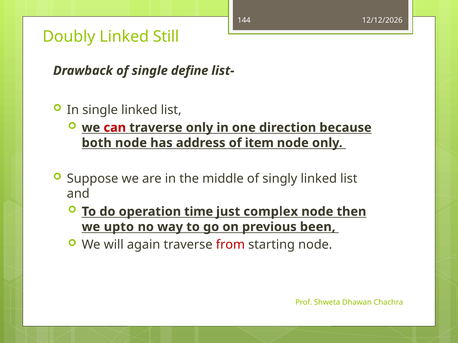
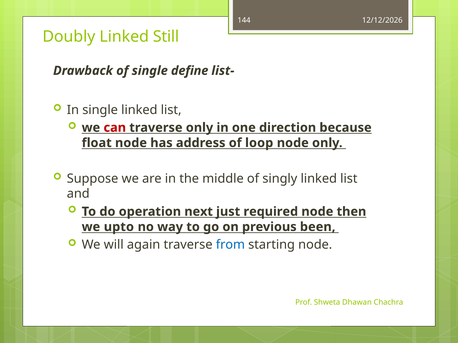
both: both -> float
item: item -> loop
time: time -> next
complex: complex -> required
from colour: red -> blue
